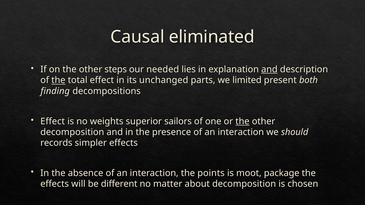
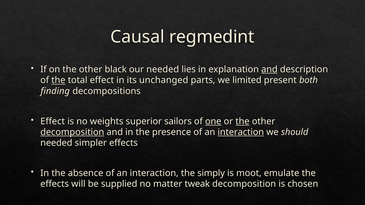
eliminated: eliminated -> regmedint
steps: steps -> black
one underline: none -> present
decomposition at (72, 132) underline: none -> present
interaction at (241, 132) underline: none -> present
records at (56, 143): records -> needed
points: points -> simply
package: package -> emulate
different: different -> supplied
about: about -> tweak
